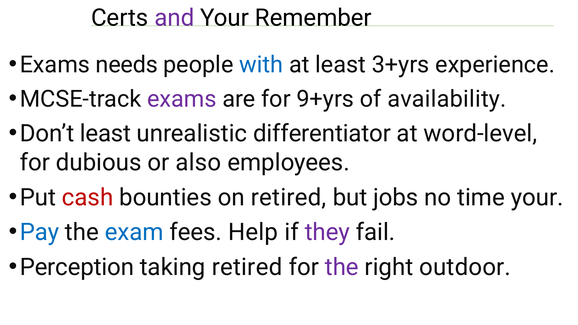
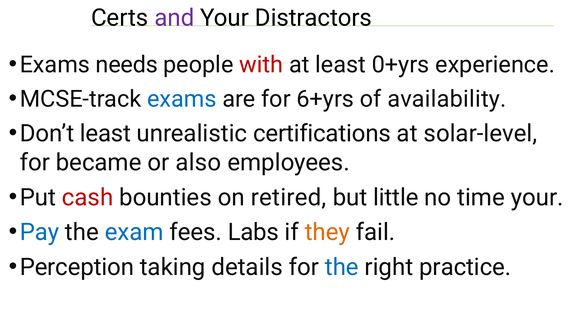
Remember: Remember -> Distractors
with colour: blue -> red
3+yrs: 3+yrs -> 0+yrs
exams at (182, 99) colour: purple -> blue
9+yrs: 9+yrs -> 6+yrs
differentiator: differentiator -> certifications
word-level: word-level -> solar-level
dubious: dubious -> became
jobs: jobs -> little
Help: Help -> Labs
they colour: purple -> orange
taking retired: retired -> details
the at (342, 267) colour: purple -> blue
outdoor: outdoor -> practice
